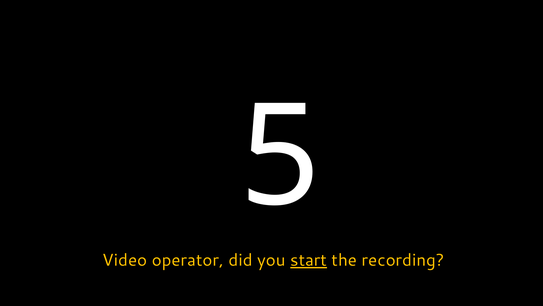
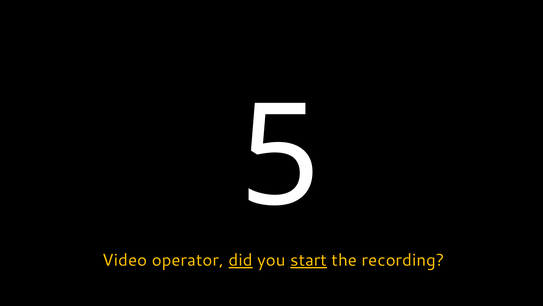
did underline: none -> present
